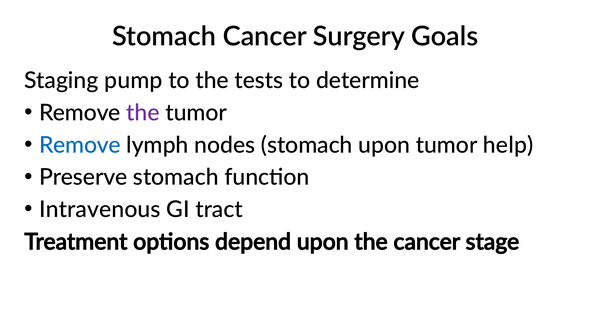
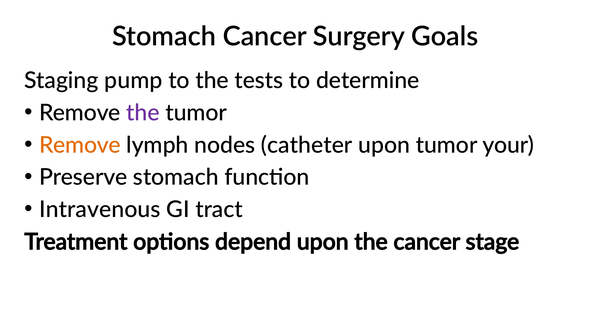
Remove at (80, 145) colour: blue -> orange
nodes stomach: stomach -> catheter
help: help -> your
